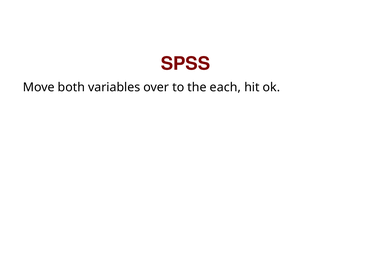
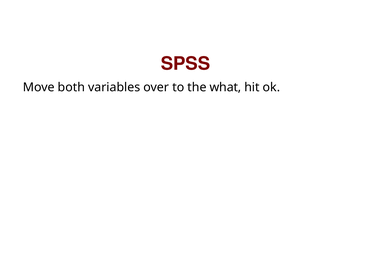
each: each -> what
